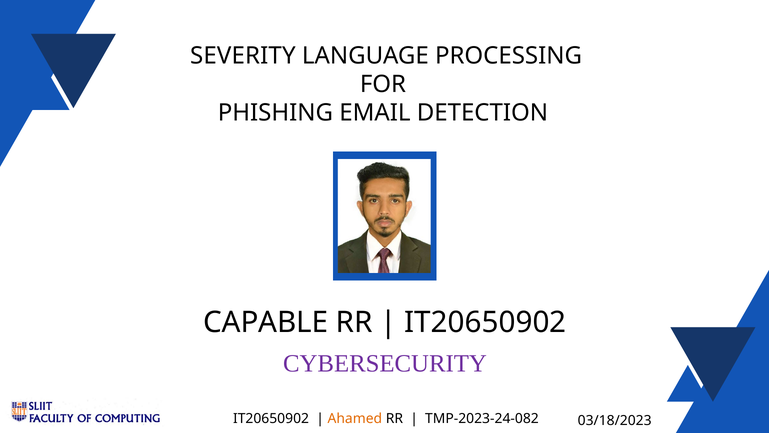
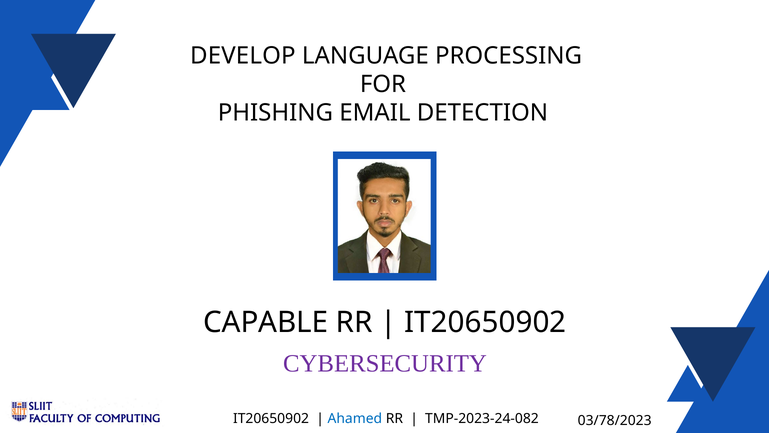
SEVERITY: SEVERITY -> DEVELOP
Ahamed colour: orange -> blue
03/18/2023: 03/18/2023 -> 03/78/2023
